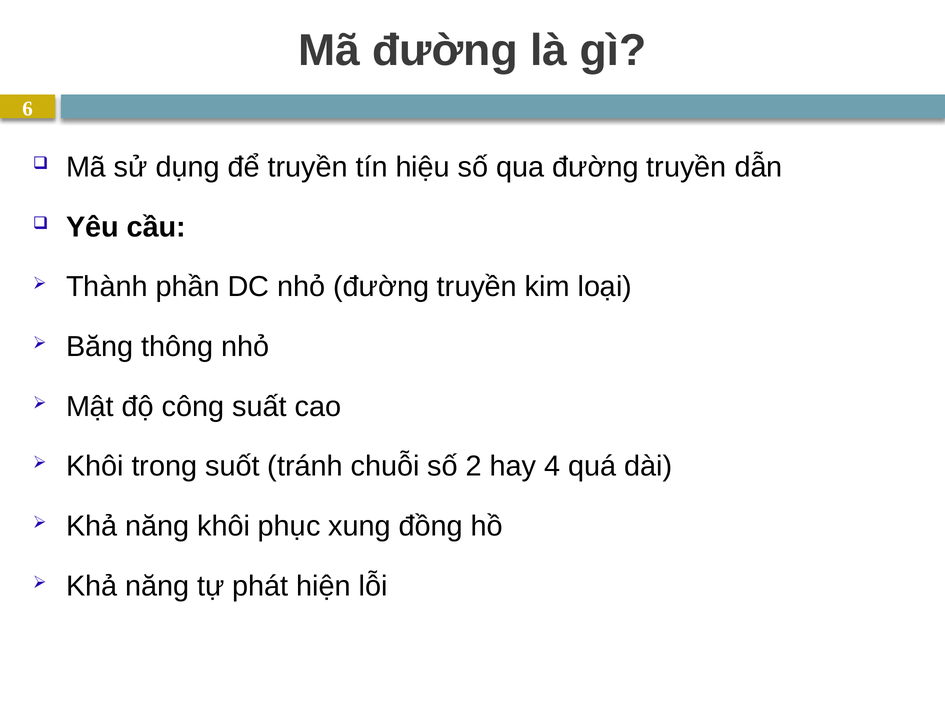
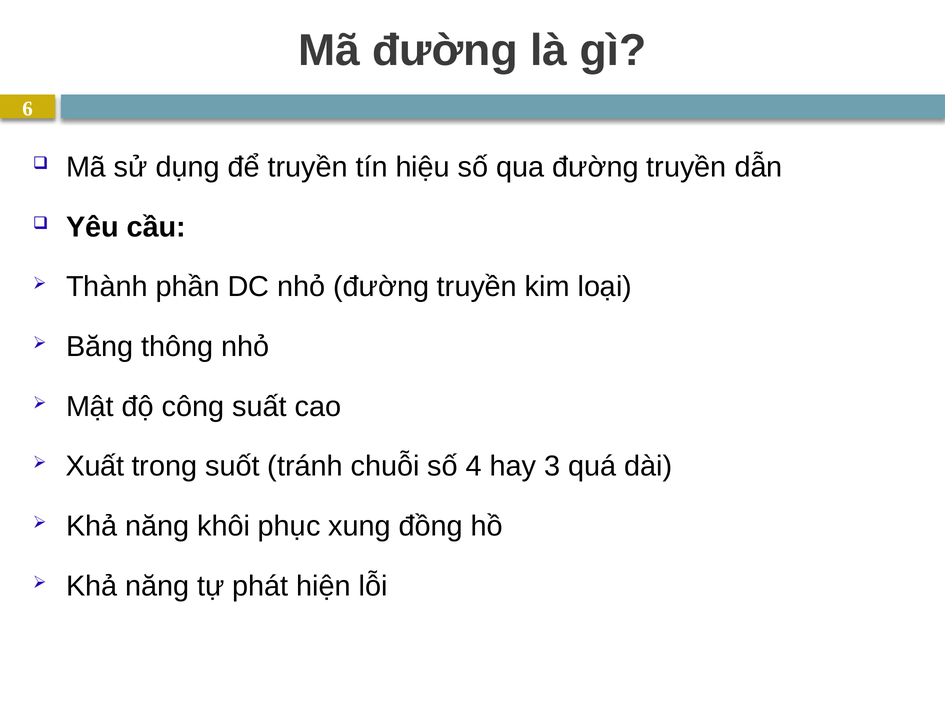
Khôi at (95, 466): Khôi -> Xuất
2: 2 -> 4
4: 4 -> 3
